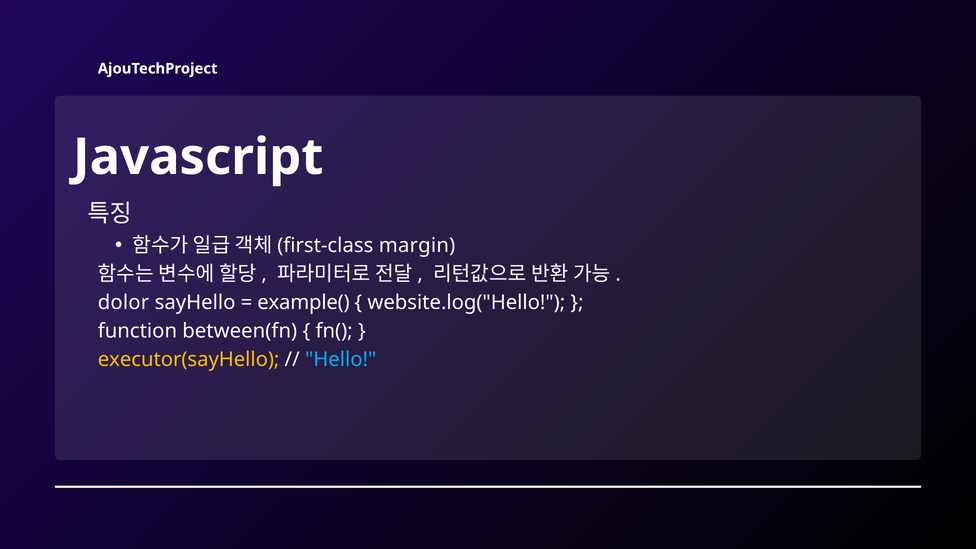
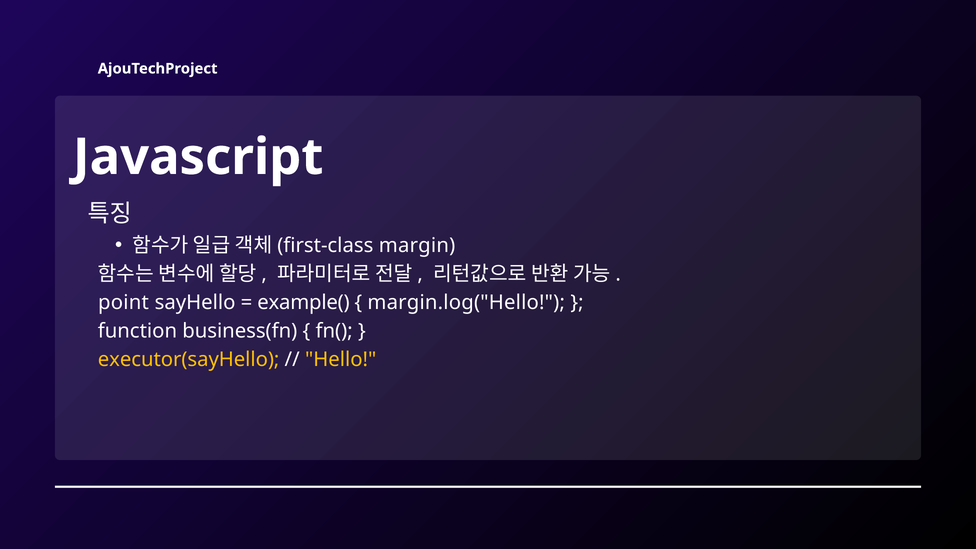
dolor: dolor -> point
website.log("Hello: website.log("Hello -> margin.log("Hello
between(fn: between(fn -> business(fn
Hello colour: light blue -> yellow
